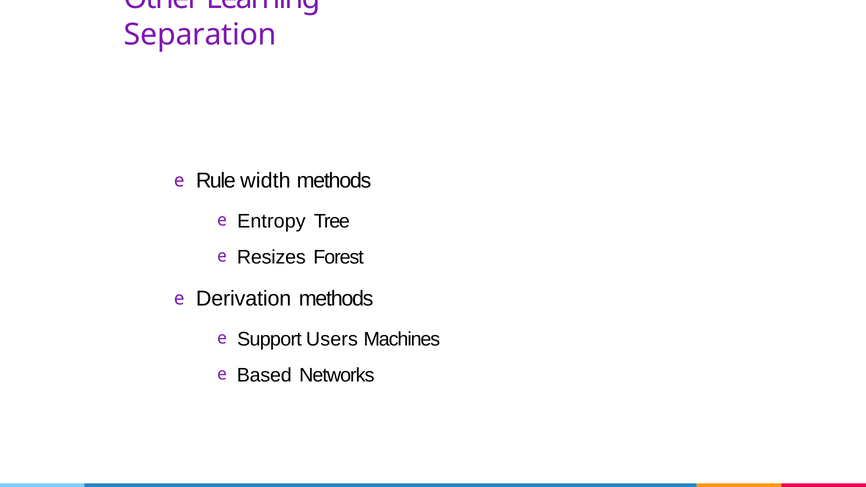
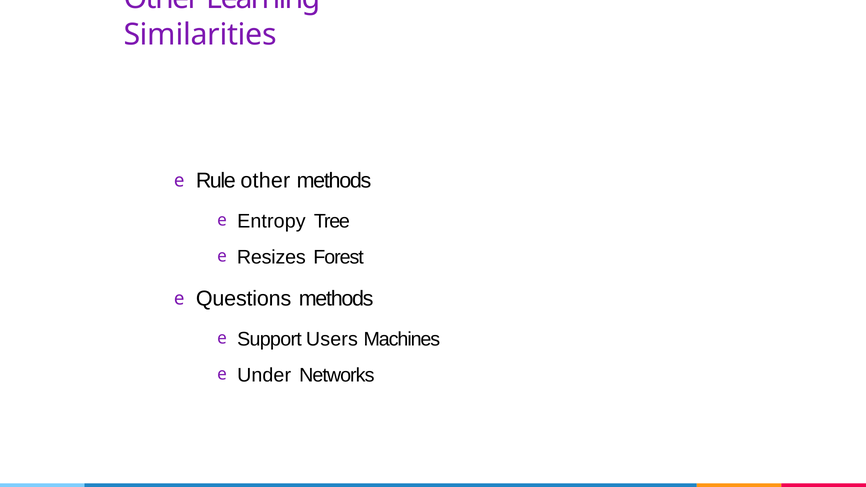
Separation: Separation -> Similarities
Rule width: width -> other
Derivation: Derivation -> Questions
Based: Based -> Under
